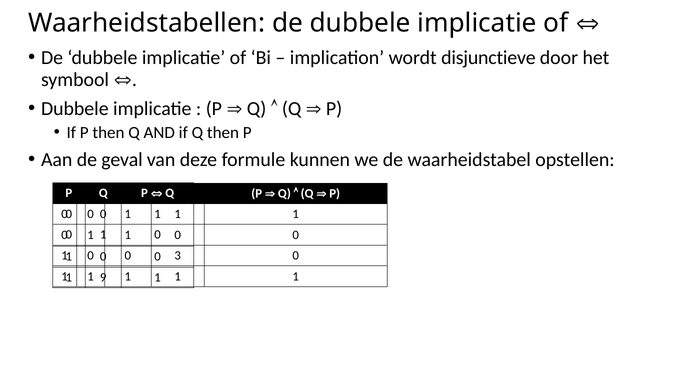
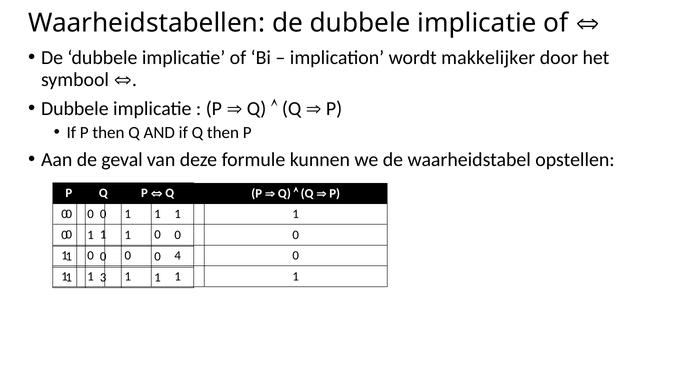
disjunctieve: disjunctieve -> makkelijker
3: 3 -> 4
9: 9 -> 3
